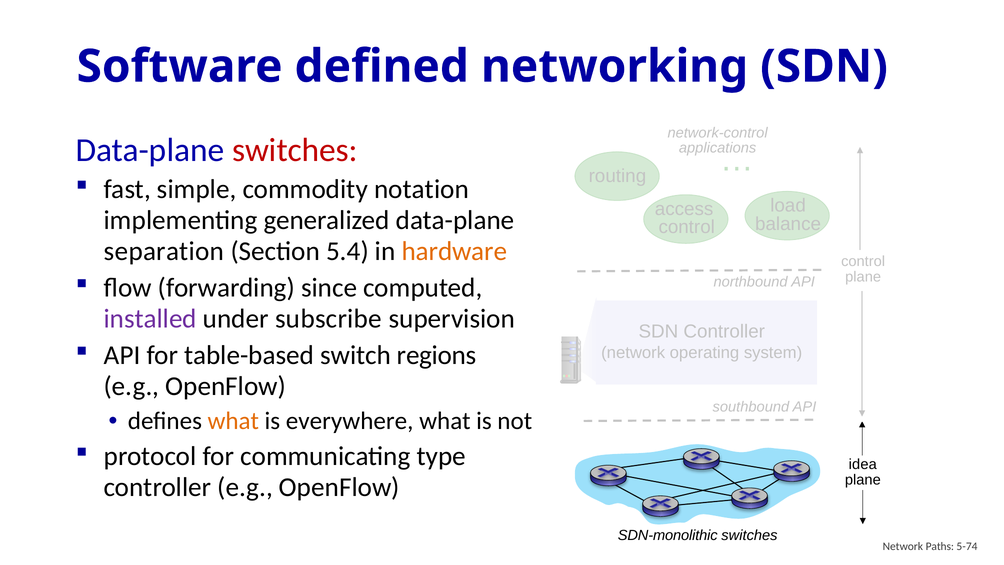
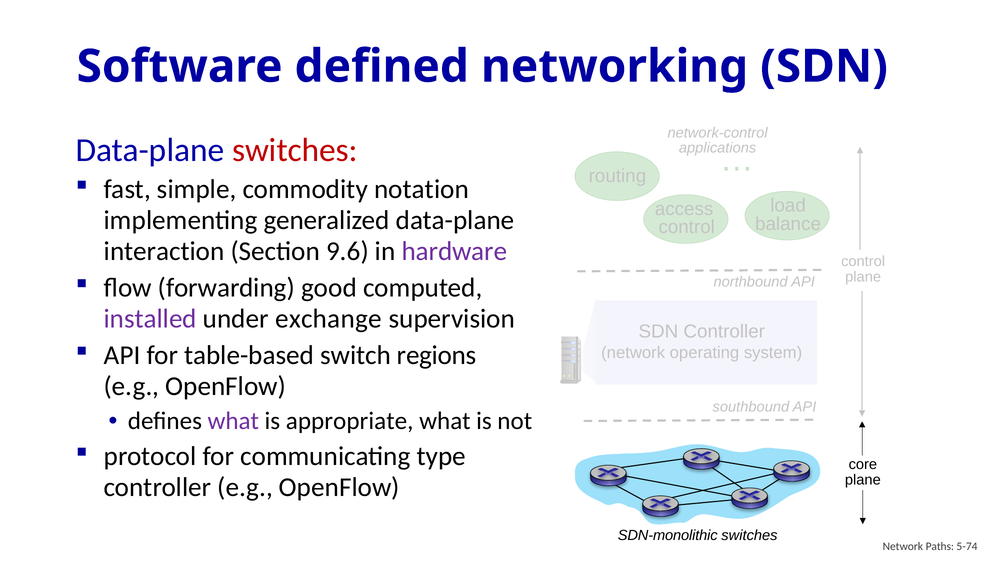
separation: separation -> interaction
5.4: 5.4 -> 9.6
hardware colour: orange -> purple
since: since -> good
subscribe: subscribe -> exchange
what at (233, 421) colour: orange -> purple
everywhere: everywhere -> appropriate
idea: idea -> core
